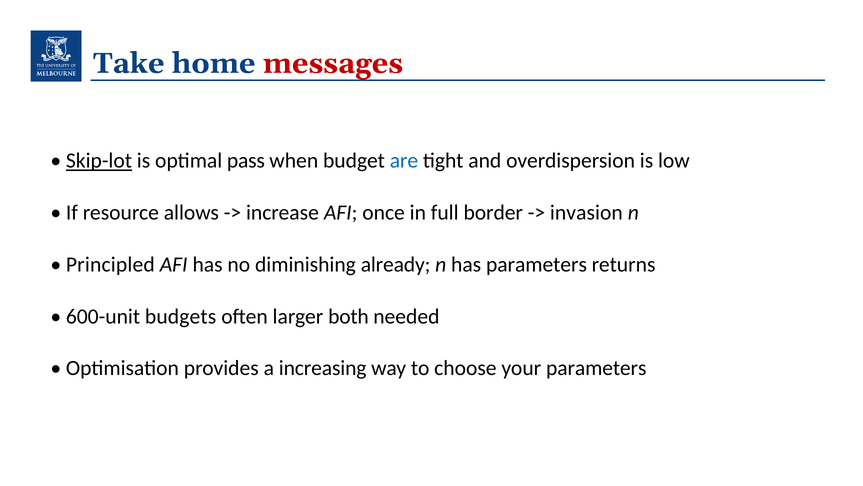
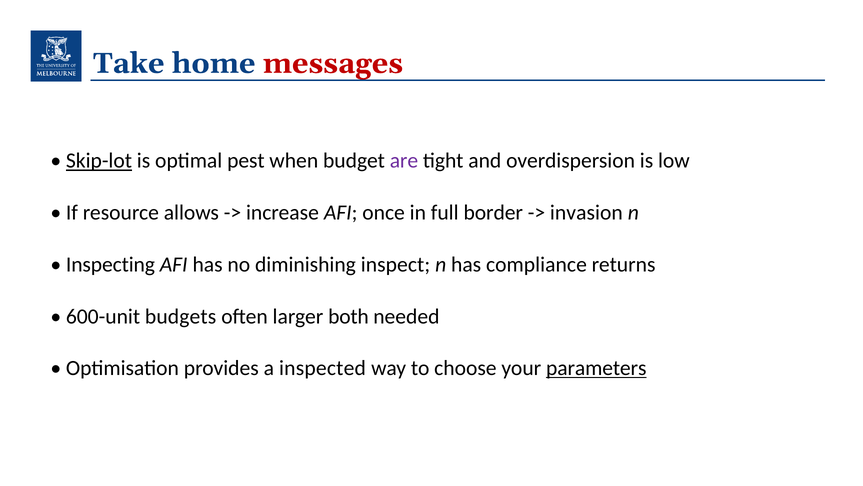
pass: pass -> pest
are colour: blue -> purple
Principled: Principled -> Inspecting
already: already -> inspect
has parameters: parameters -> compliance
increasing: increasing -> inspected
parameters at (596, 368) underline: none -> present
